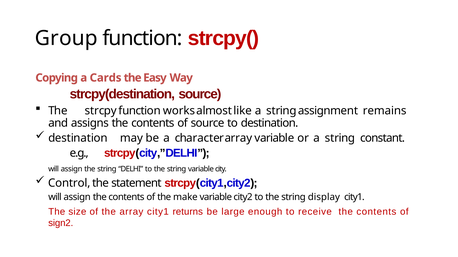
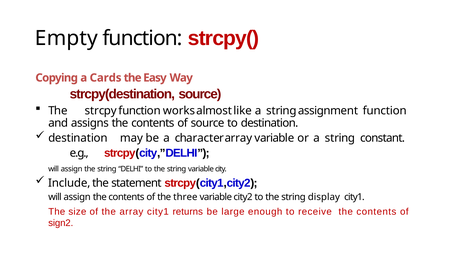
Group: Group -> Empty
remains at (385, 111): remains -> function
Control: Control -> Include
make: make -> three
